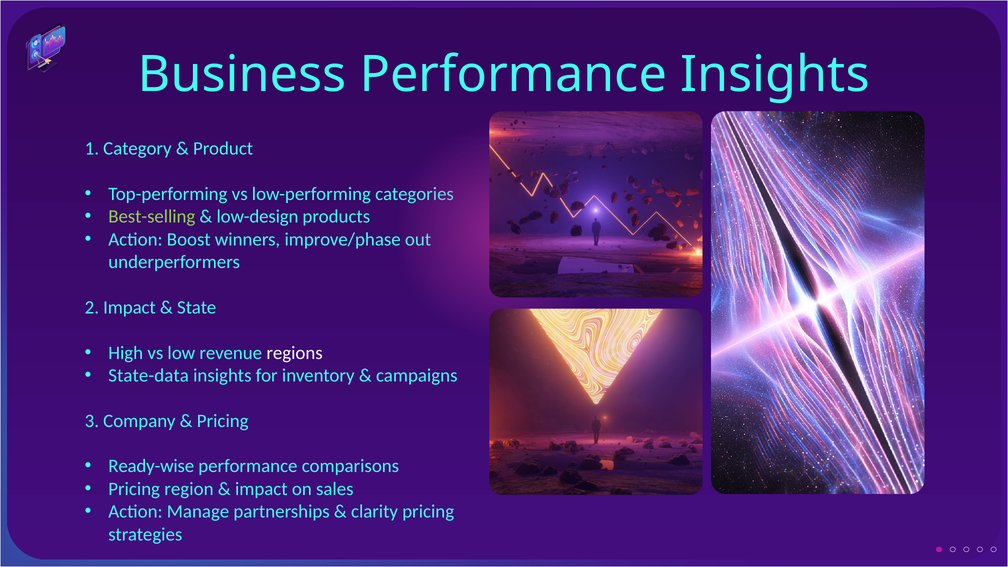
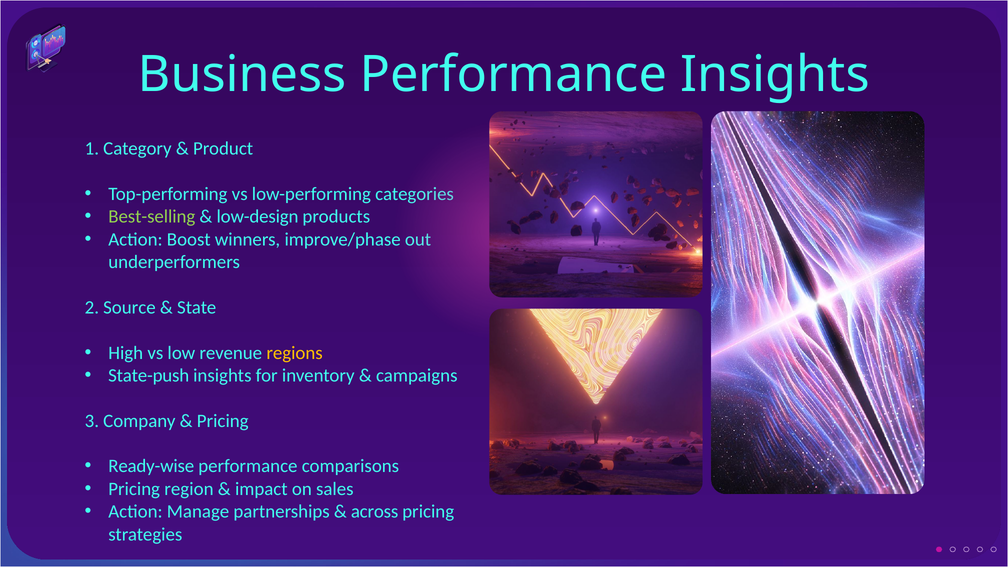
2 Impact: Impact -> Source
regions colour: white -> yellow
State-data: State-data -> State-push
clarity: clarity -> across
